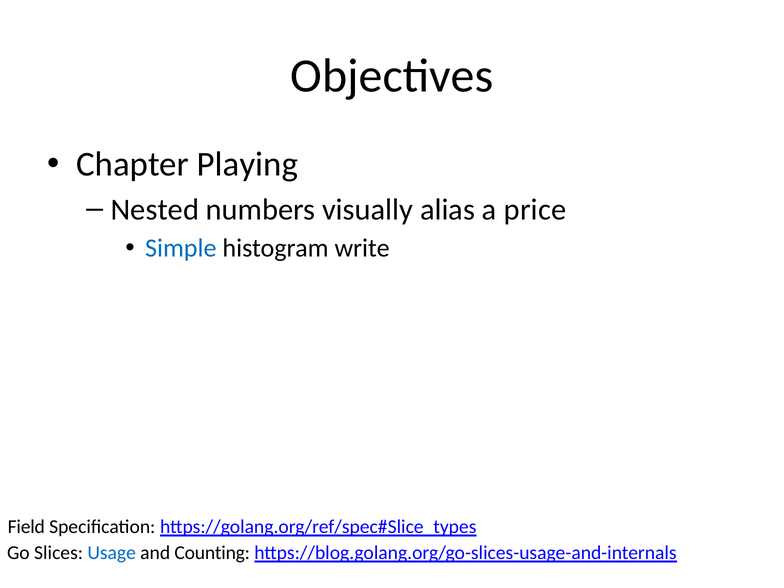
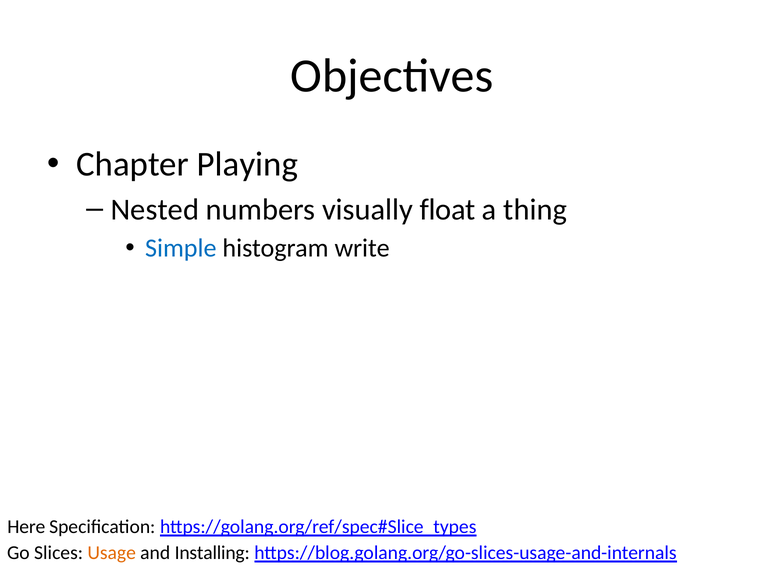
alias: alias -> float
price: price -> thing
Field: Field -> Here
Usage colour: blue -> orange
Counting: Counting -> Installing
